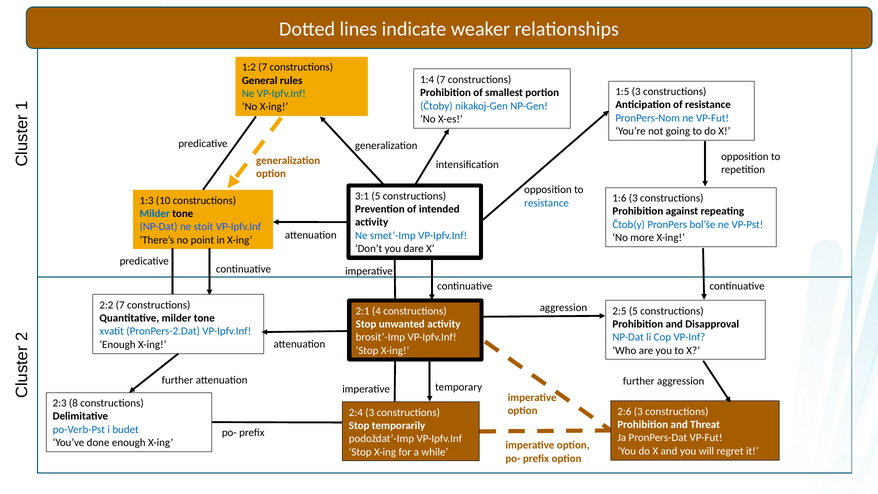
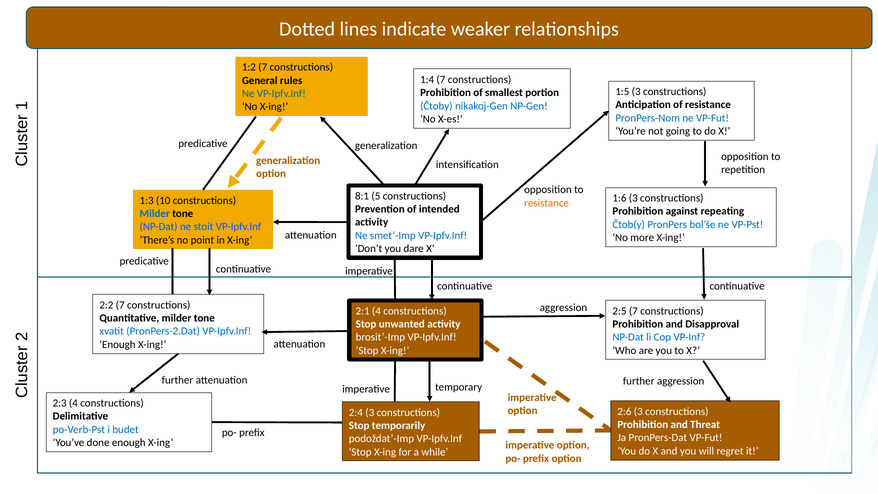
3:1: 3:1 -> 8:1
resistance at (547, 203) colour: blue -> orange
2:5 5: 5 -> 7
2:3 8: 8 -> 4
